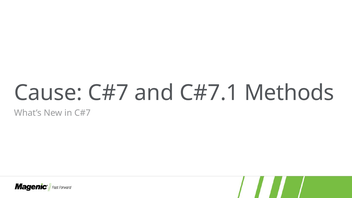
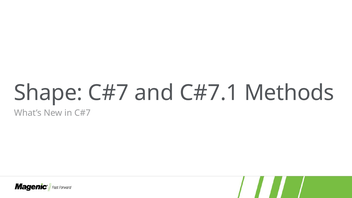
Cause: Cause -> Shape
